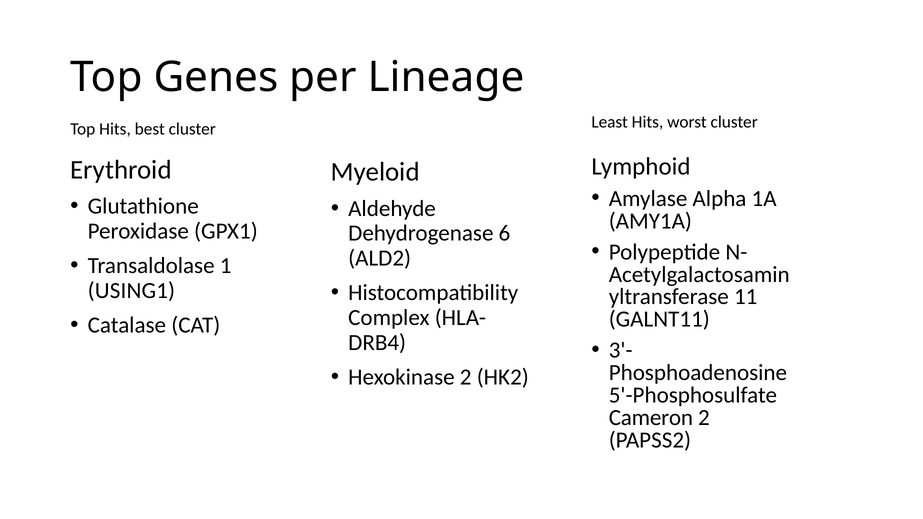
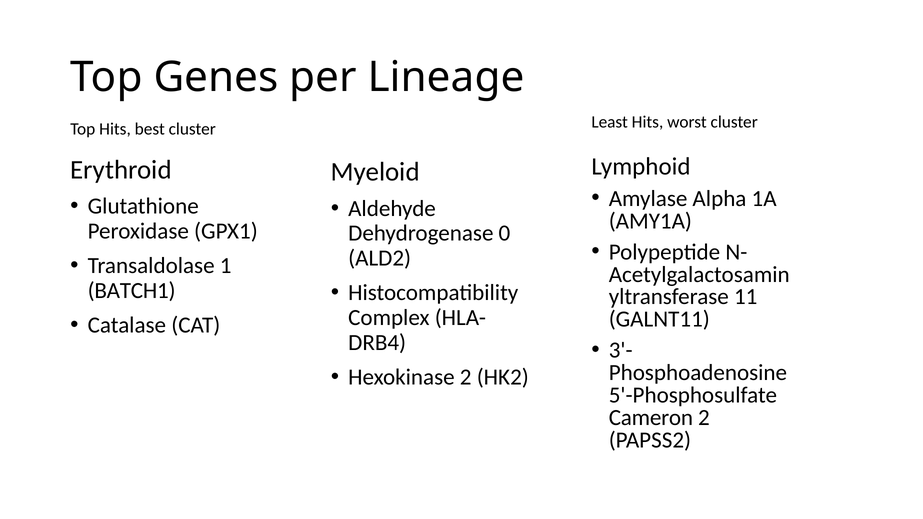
6: 6 -> 0
USING1: USING1 -> BATCH1
